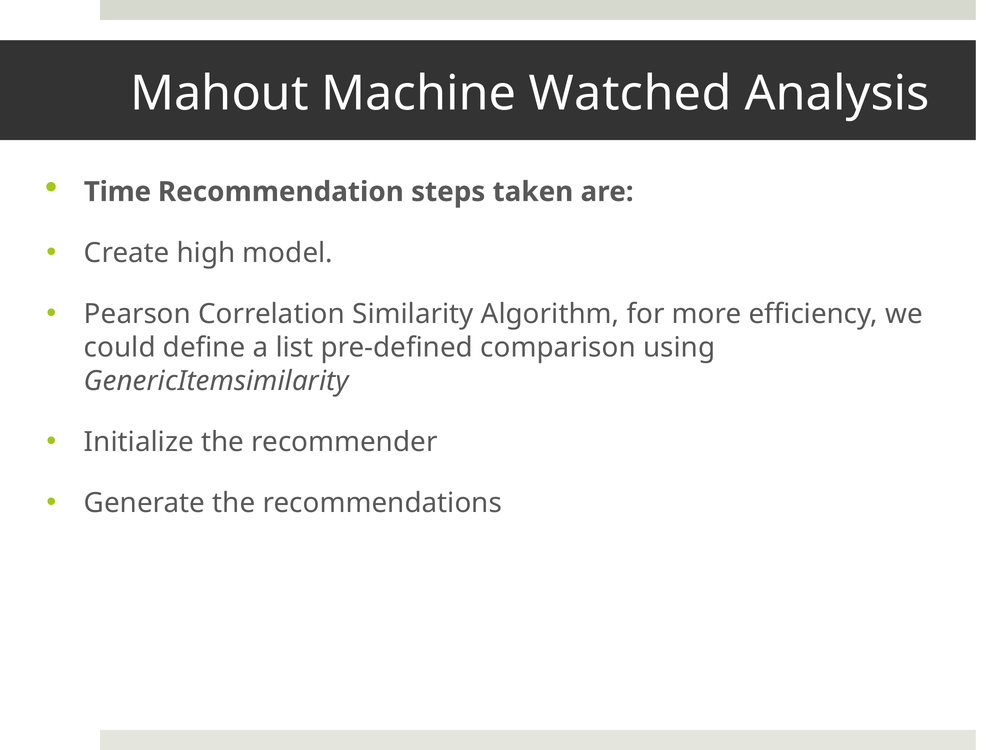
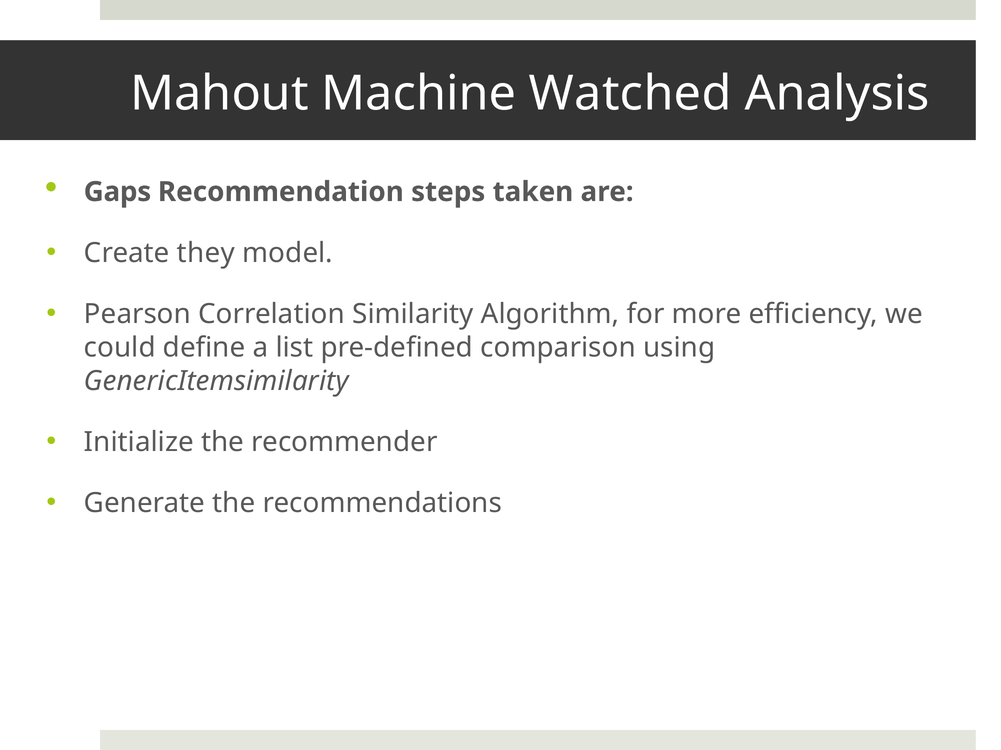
Time: Time -> Gaps
high: high -> they
